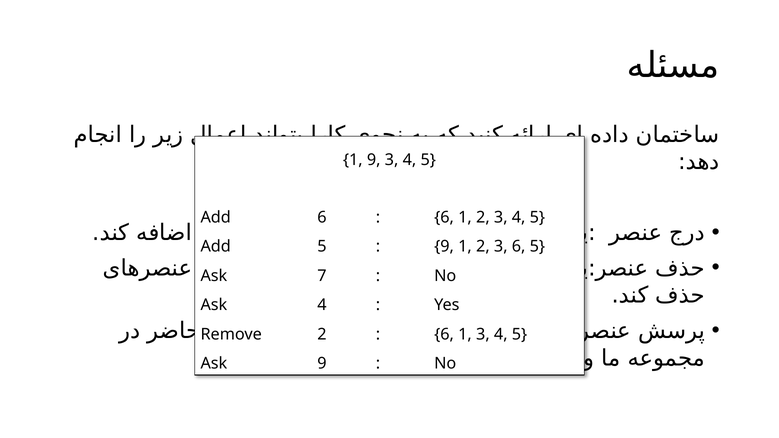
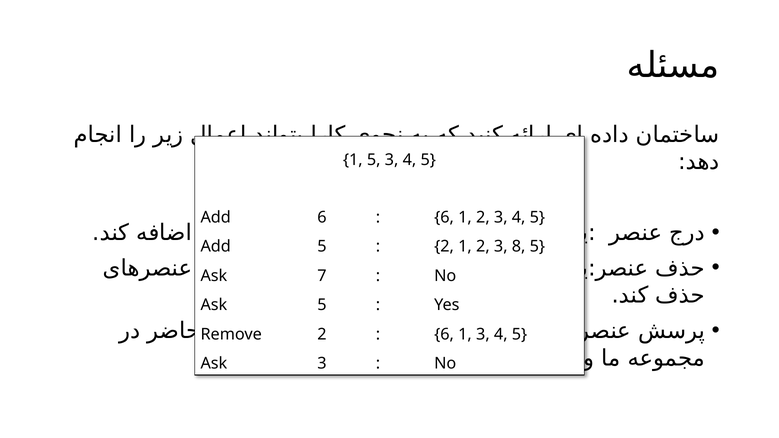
1 9: 9 -> 5
9 at (444, 247): 9 -> 2
3 6: 6 -> 8
Ask 4: 4 -> 5
Ask 9: 9 -> 3
